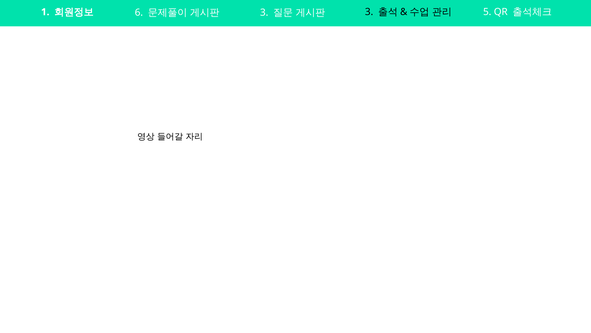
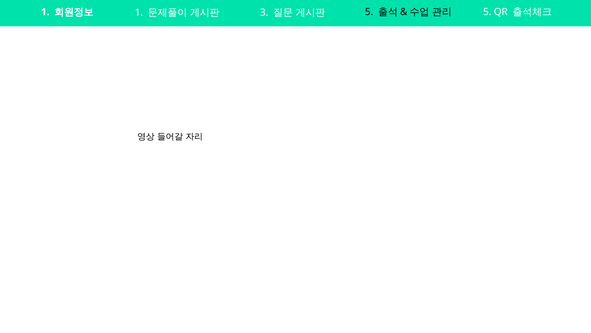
6 at (139, 12): 6 -> 1
3 at (369, 12): 3 -> 5
